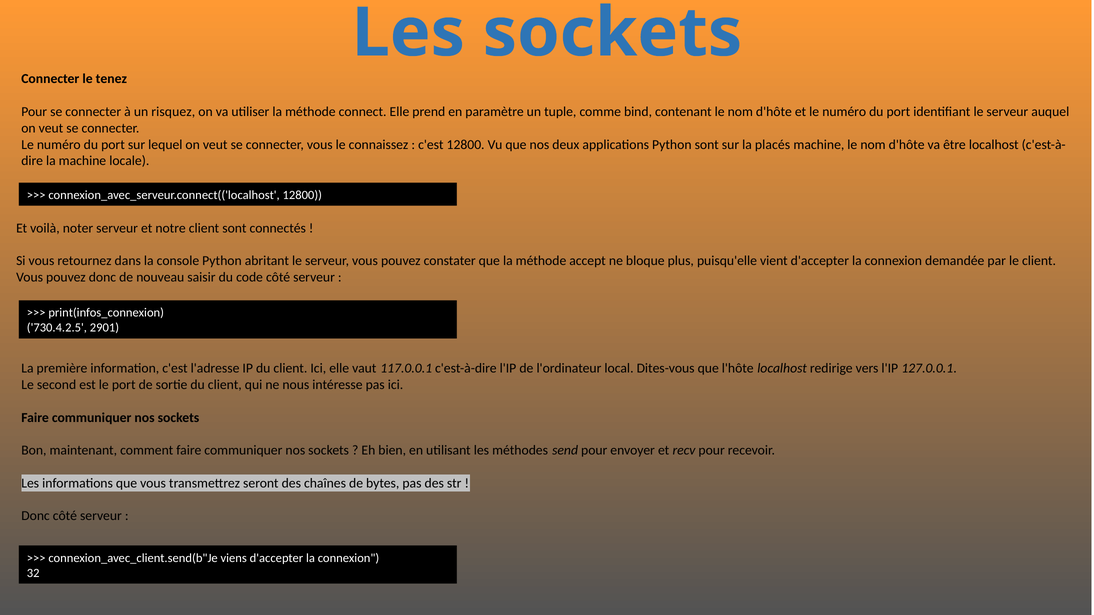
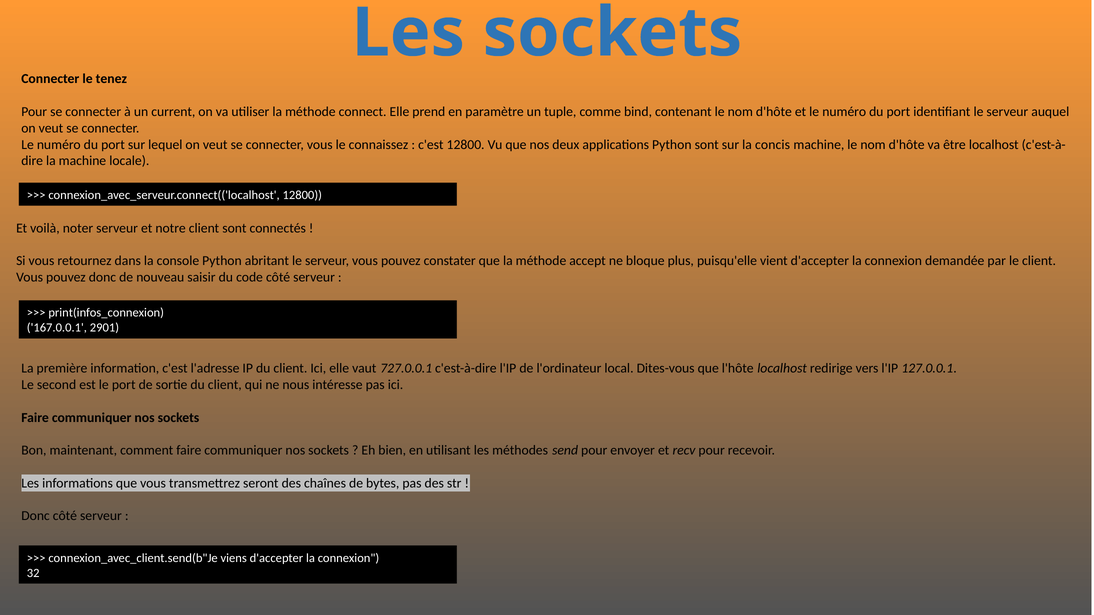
risquez: risquez -> current
placés: placés -> concis
730.4.2.5: 730.4.2.5 -> 167.0.0.1
117.0.0.1: 117.0.0.1 -> 727.0.0.1
